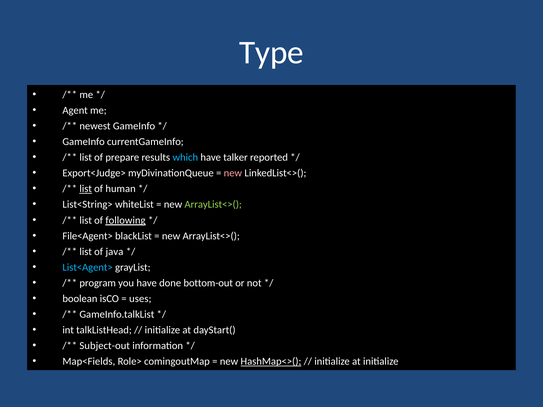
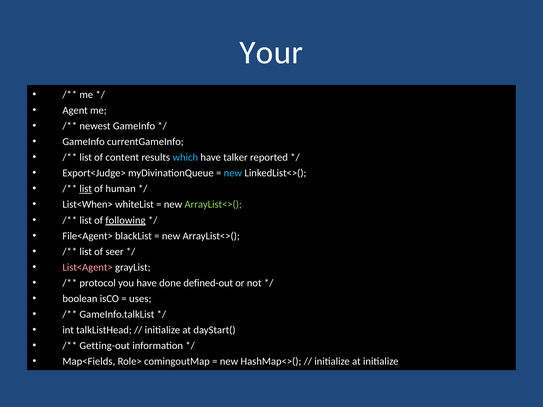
Type: Type -> Your
prepare: prepare -> content
new at (233, 173) colour: pink -> light blue
List<String>: List<String> -> List<When>
java: java -> seer
List<Agent> colour: light blue -> pink
program: program -> protocol
bottom-out: bottom-out -> defined-out
Subject-out: Subject-out -> Getting-out
HashMap<>( underline: present -> none
